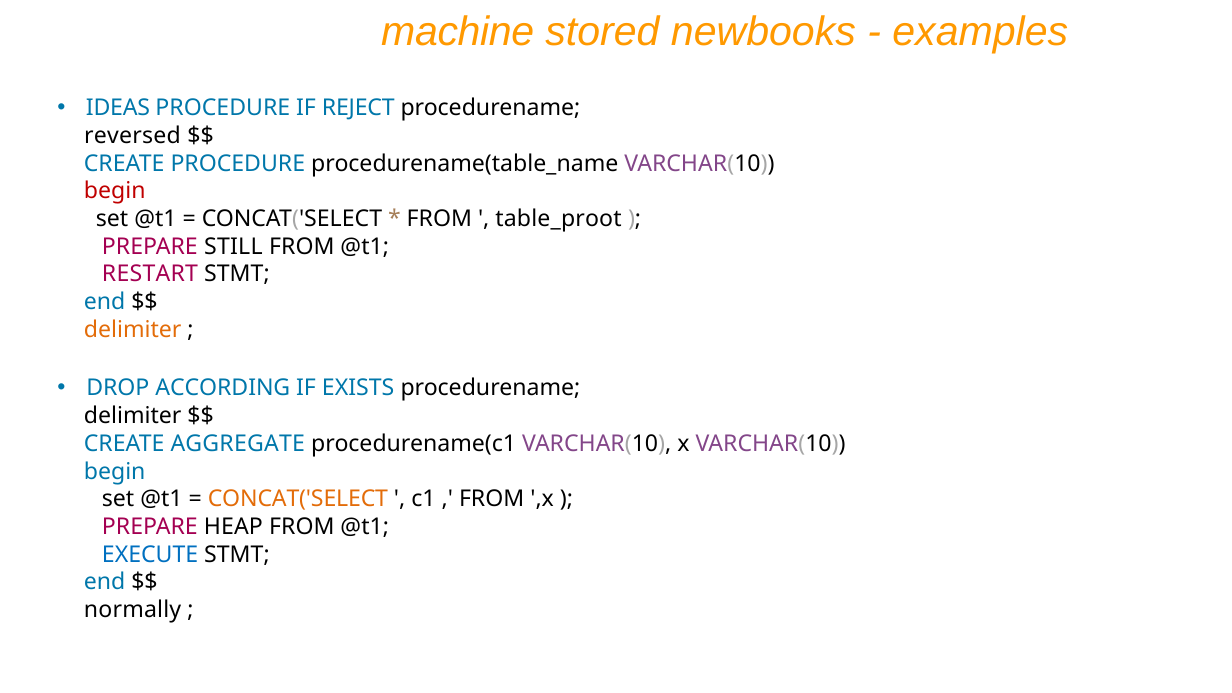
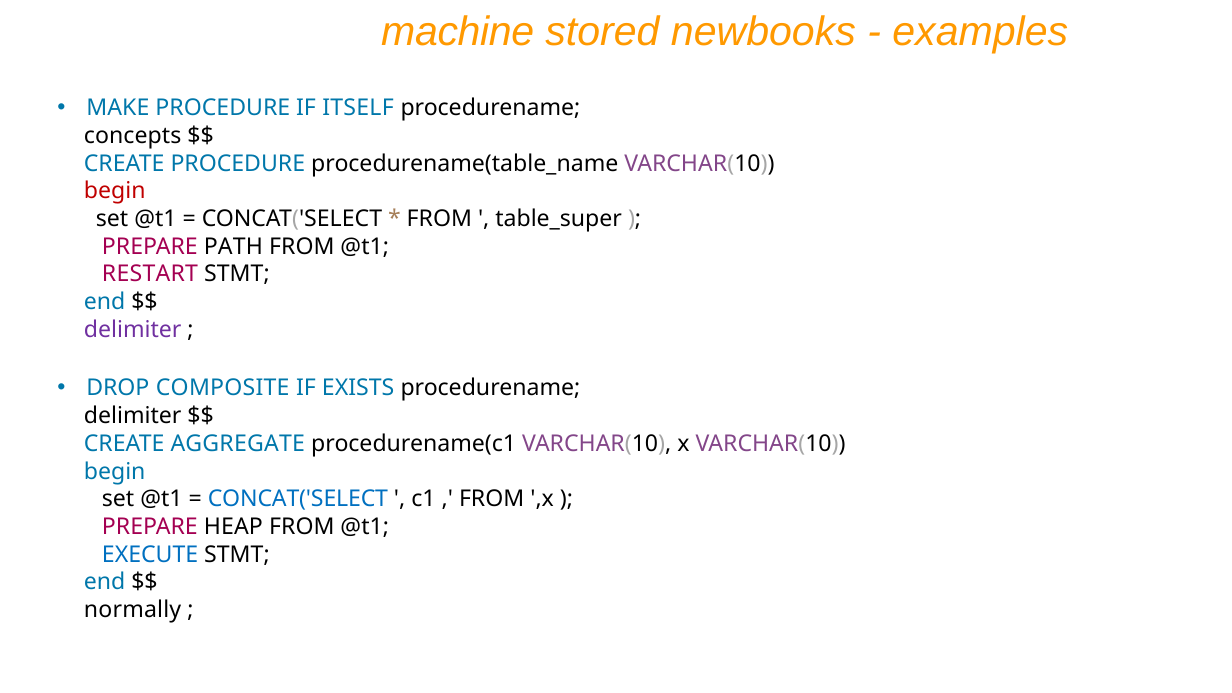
IDEAS: IDEAS -> MAKE
REJECT: REJECT -> ITSELF
reversed: reversed -> concepts
table_proot: table_proot -> table_super
STILL: STILL -> PATH
delimiter at (133, 330) colour: orange -> purple
ACCORDING: ACCORDING -> COMPOSITE
CONCAT('SELECT at (298, 499) colour: orange -> blue
